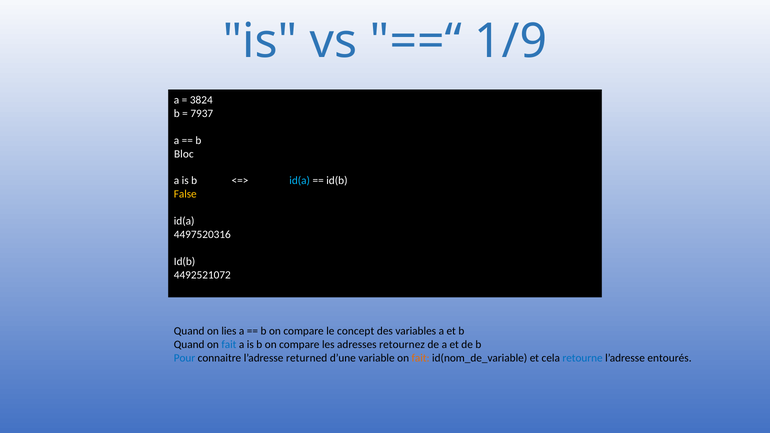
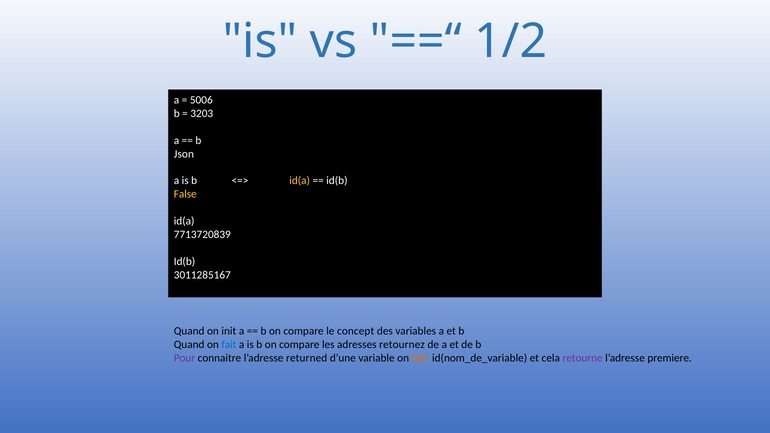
1/9: 1/9 -> 1/2
3824: 3824 -> 5006
7937: 7937 -> 3203
Bloc: Bloc -> Json
id(a at (300, 181) colour: light blue -> yellow
4497520316: 4497520316 -> 7713720839
4492521072: 4492521072 -> 3011285167
lies: lies -> init
Pour colour: blue -> purple
retourne colour: blue -> purple
entourés: entourés -> premiere
